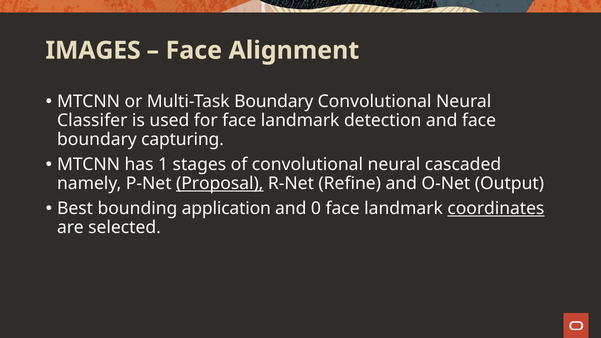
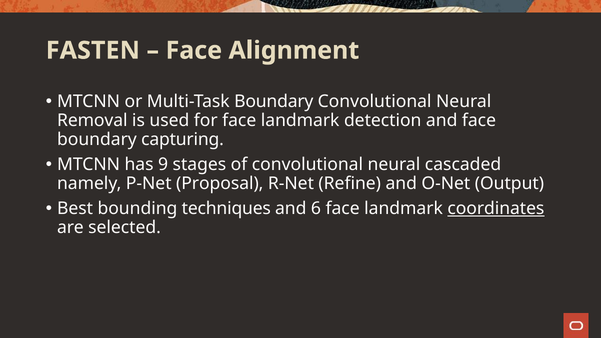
IMAGES: IMAGES -> FASTEN
Classifer: Classifer -> Removal
1: 1 -> 9
Proposal underline: present -> none
application: application -> techniques
0: 0 -> 6
